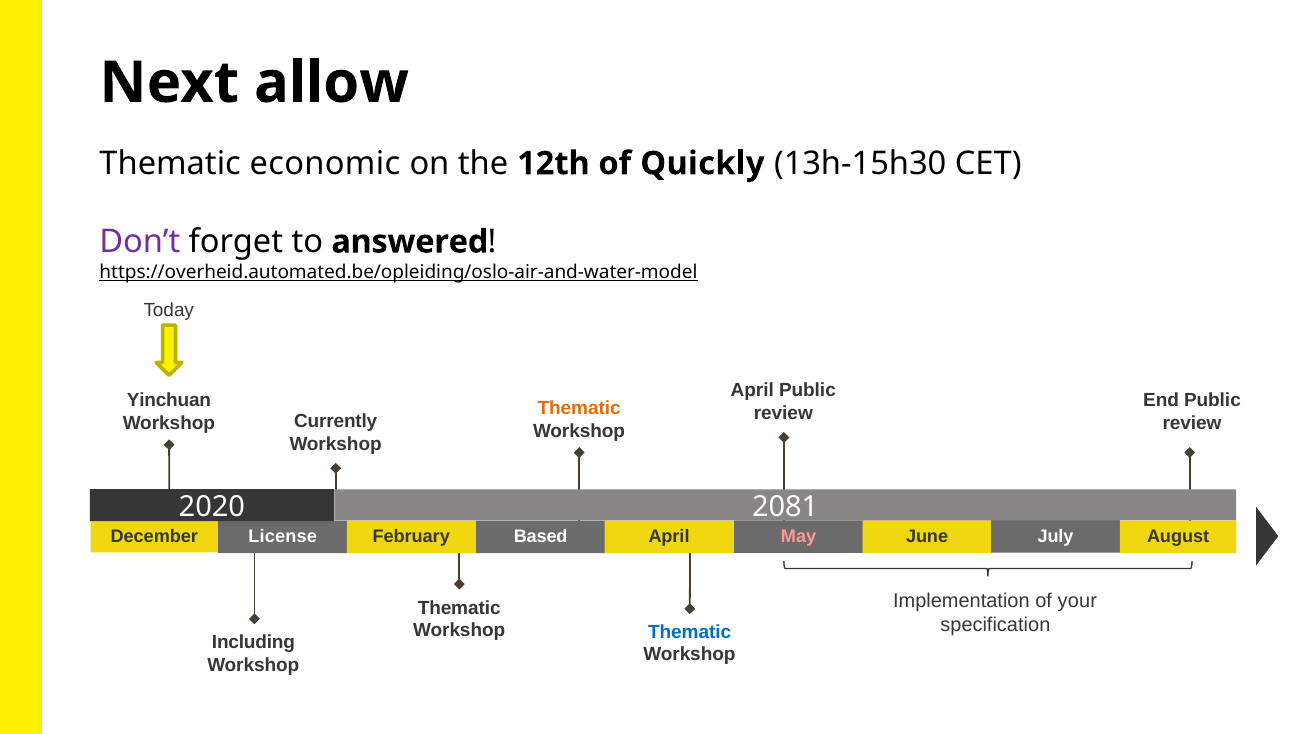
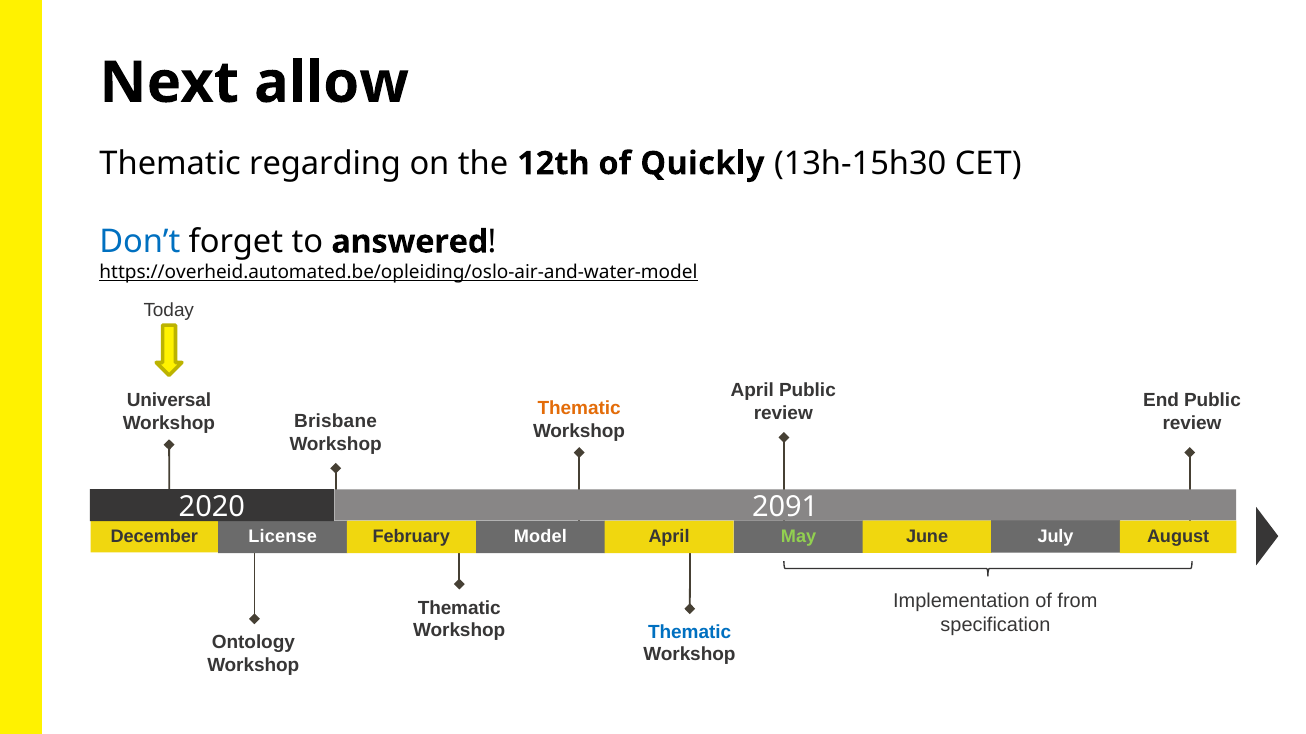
economic: economic -> regarding
Don’t colour: purple -> blue
Yinchuan: Yinchuan -> Universal
Currently: Currently -> Brisbane
2081: 2081 -> 2091
Based: Based -> Model
May colour: pink -> light green
your: your -> from
Including: Including -> Ontology
